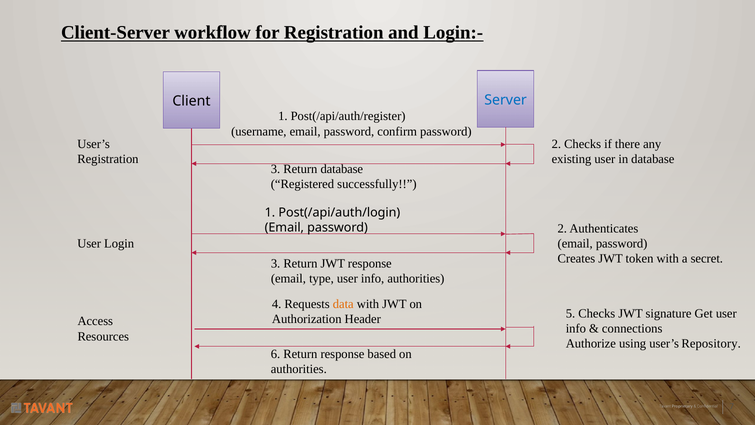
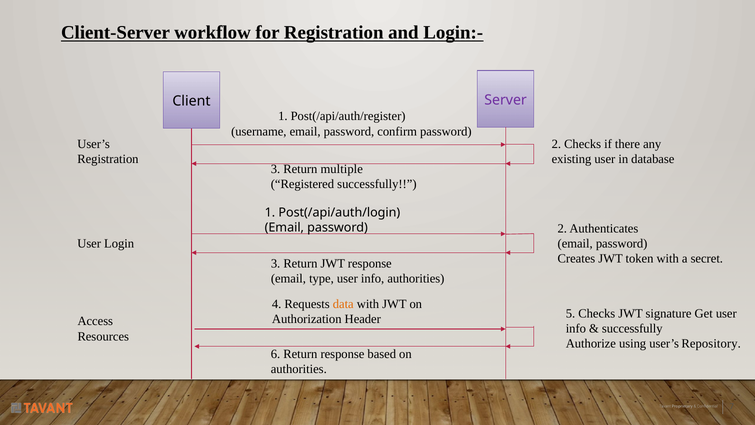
Server colour: blue -> purple
Return database: database -> multiple
connections at (632, 328): connections -> successfully
